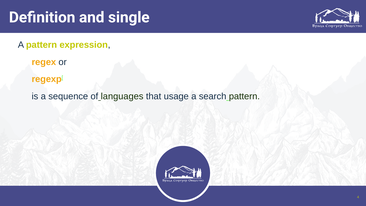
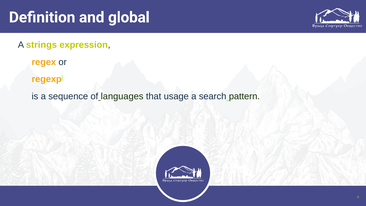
single: single -> global
A pattern: pattern -> strings
